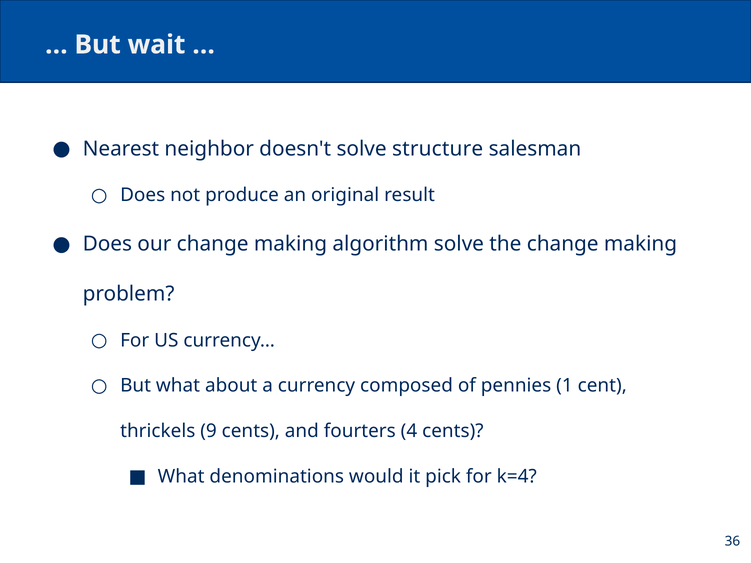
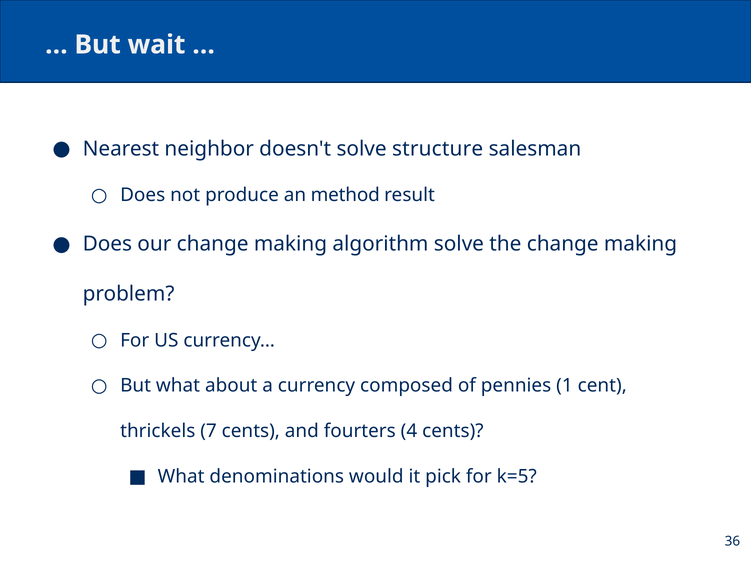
original: original -> method
9: 9 -> 7
k=4: k=4 -> k=5
